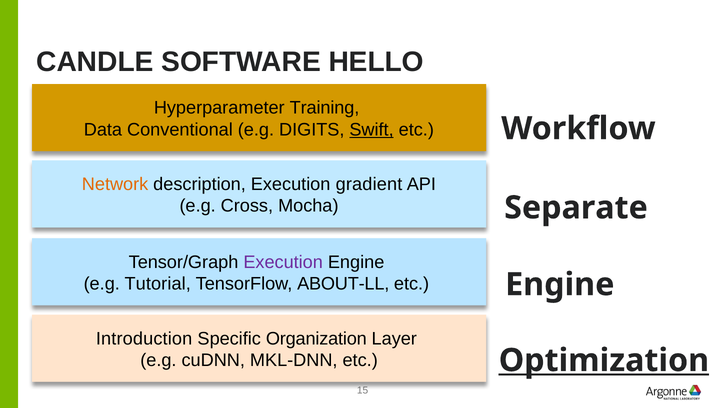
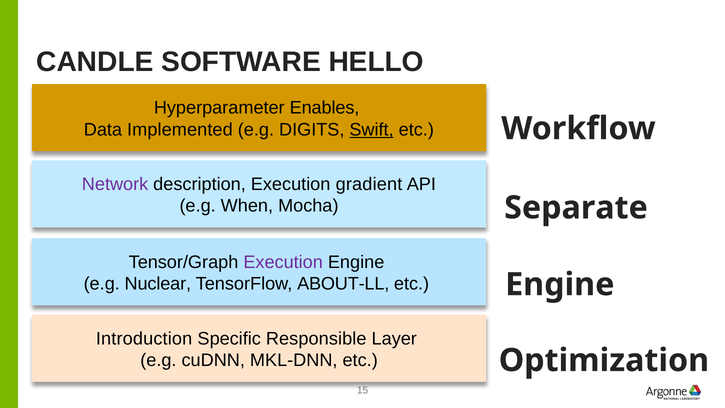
Training: Training -> Enables
Conventional: Conventional -> Implemented
Network colour: orange -> purple
Cross: Cross -> When
Tutorial: Tutorial -> Nuclear
Organization: Organization -> Responsible
Optimization underline: present -> none
